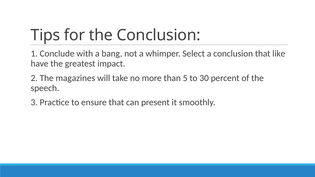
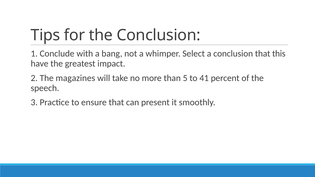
like: like -> this
30: 30 -> 41
